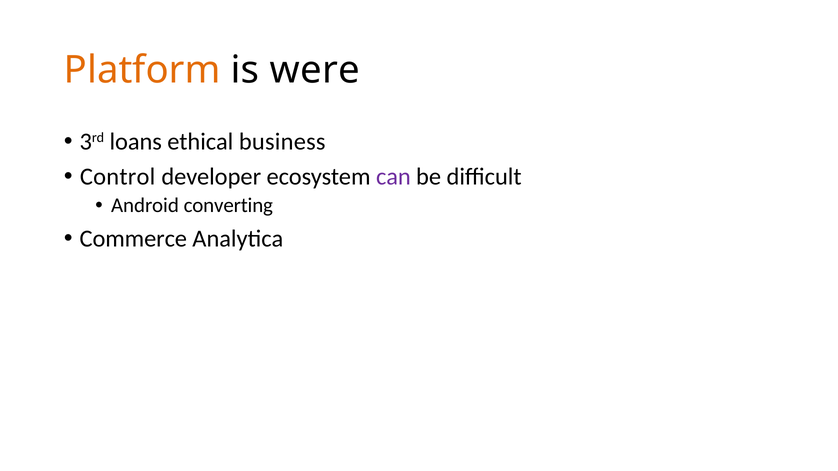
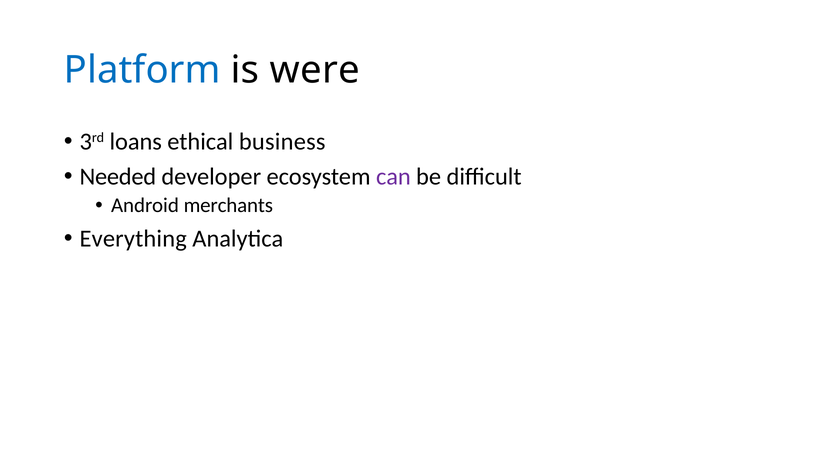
Platform colour: orange -> blue
Control: Control -> Needed
converting: converting -> merchants
Commerce: Commerce -> Everything
